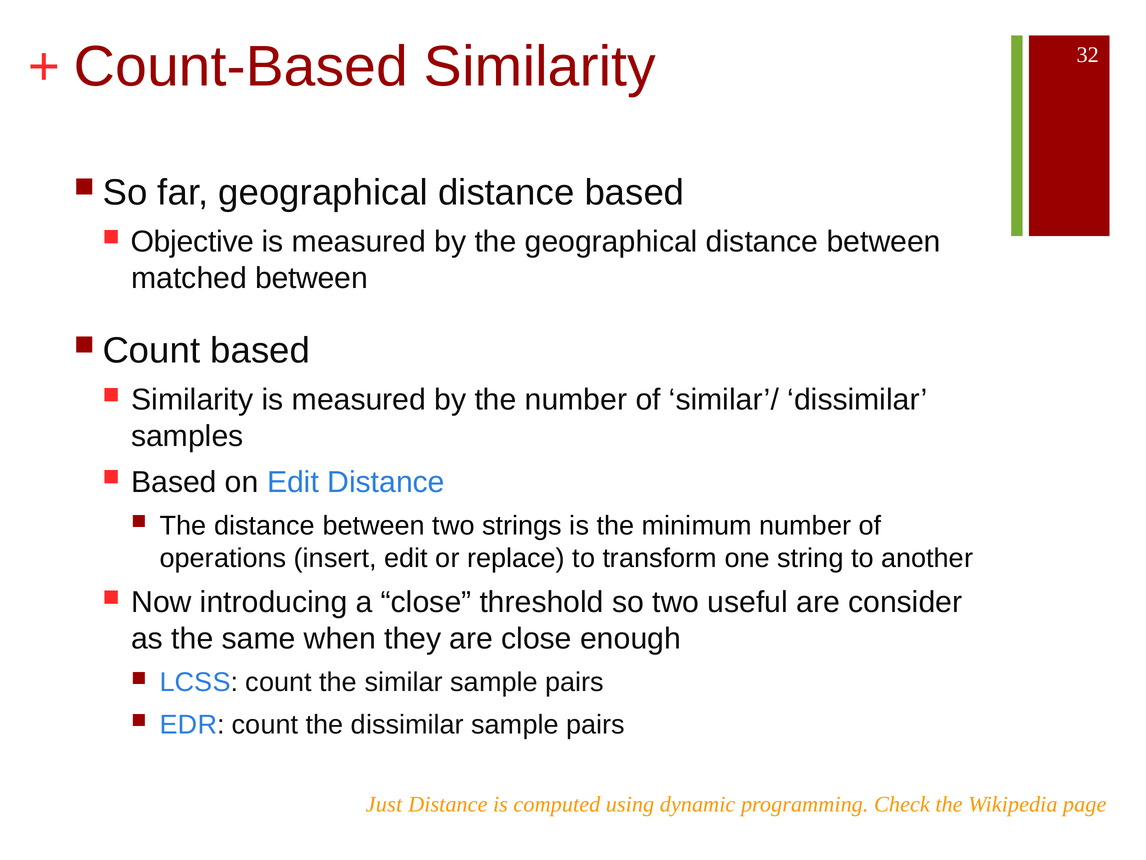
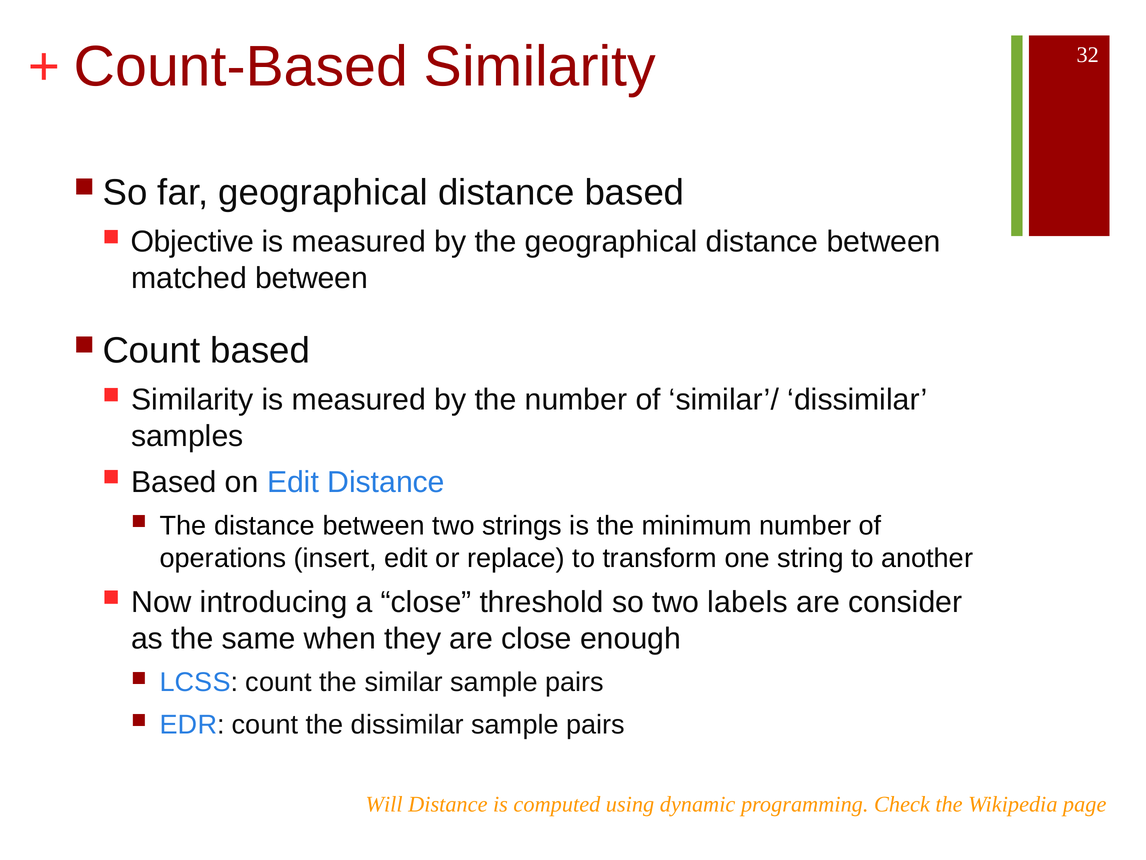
useful: useful -> labels
Just: Just -> Will
